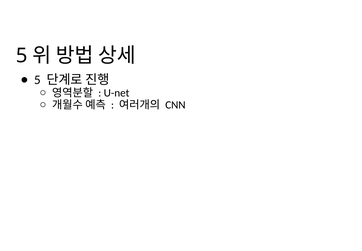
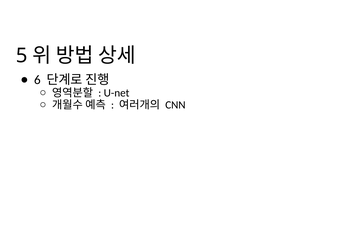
5 at (37, 80): 5 -> 6
